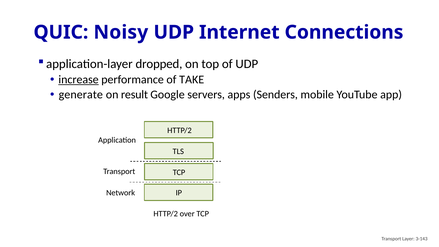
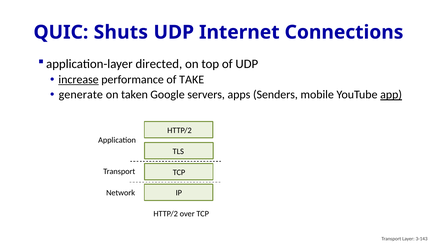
Noisy: Noisy -> Shuts
dropped: dropped -> directed
result: result -> taken
app underline: none -> present
